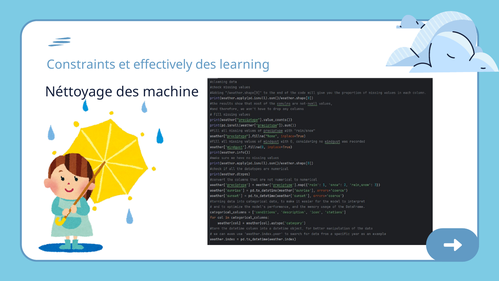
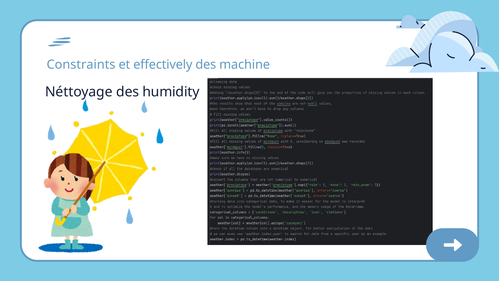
learning: learning -> machine
machine: machine -> humidity
